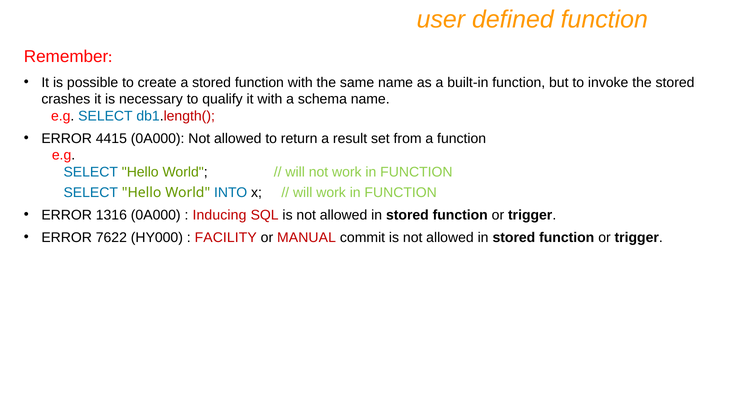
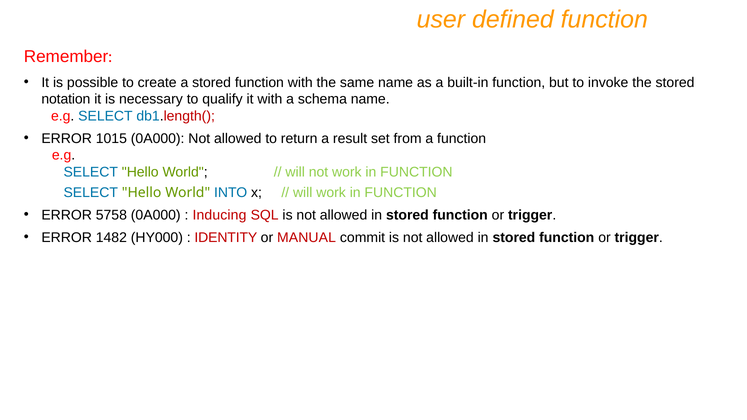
crashes: crashes -> notation
4415: 4415 -> 1015
1316: 1316 -> 5758
7622: 7622 -> 1482
FACILITY: FACILITY -> IDENTITY
